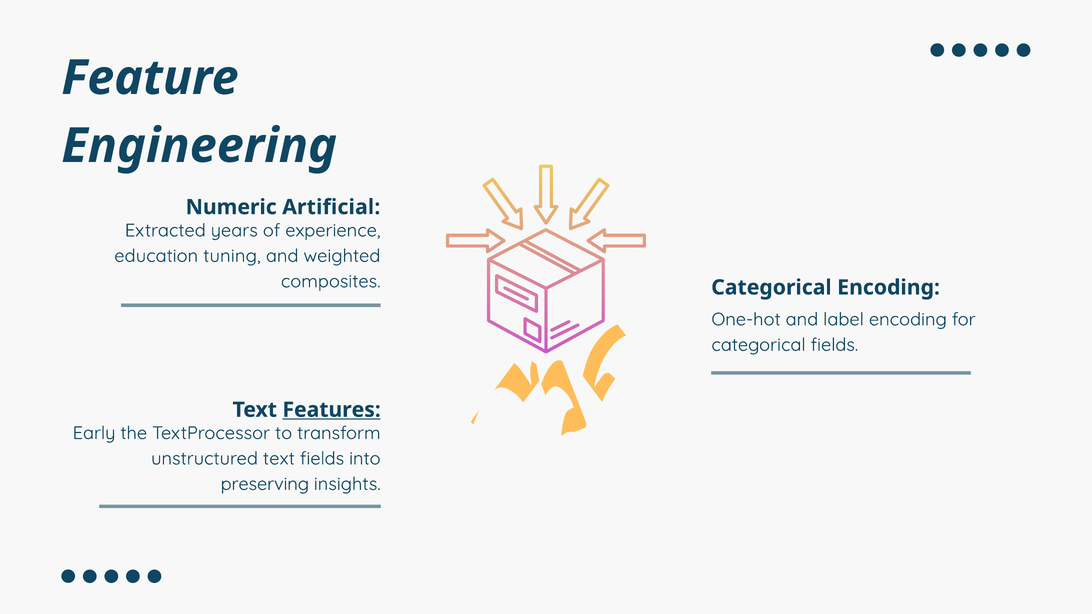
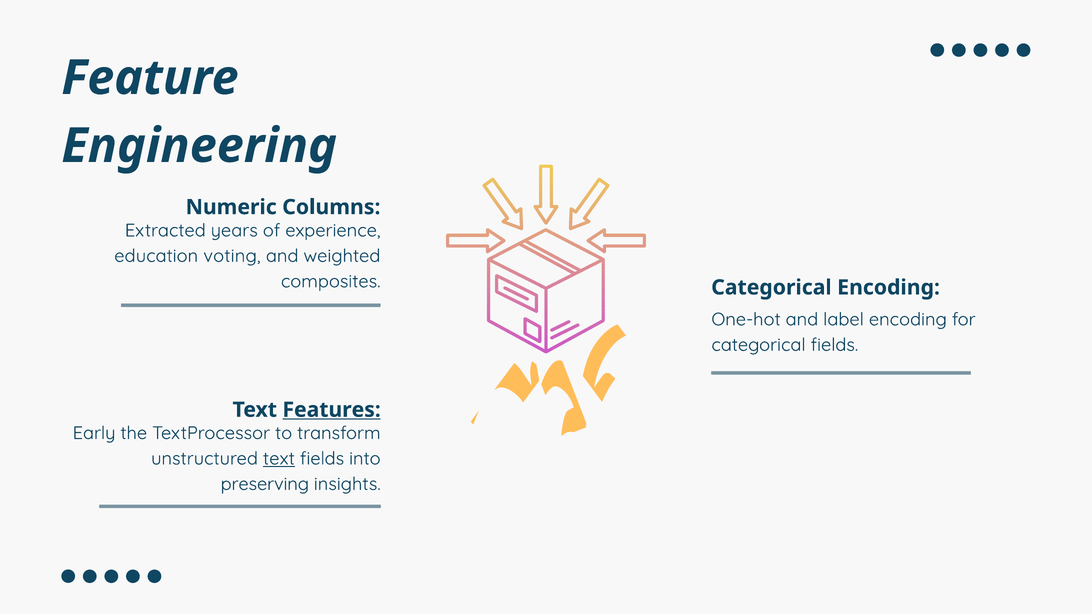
Artificial: Artificial -> Columns
tuning: tuning -> voting
text at (279, 459) underline: none -> present
